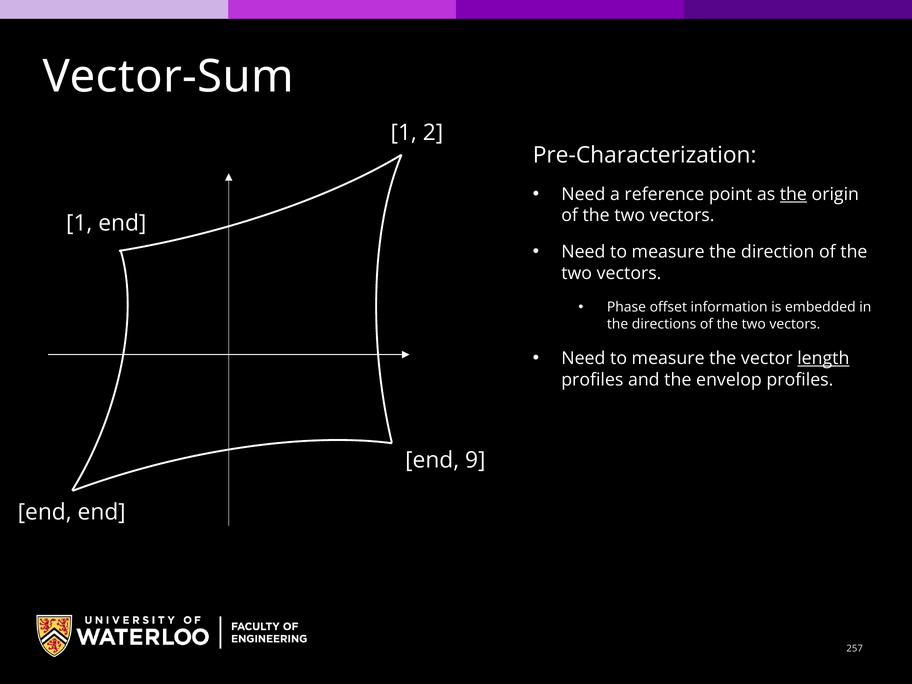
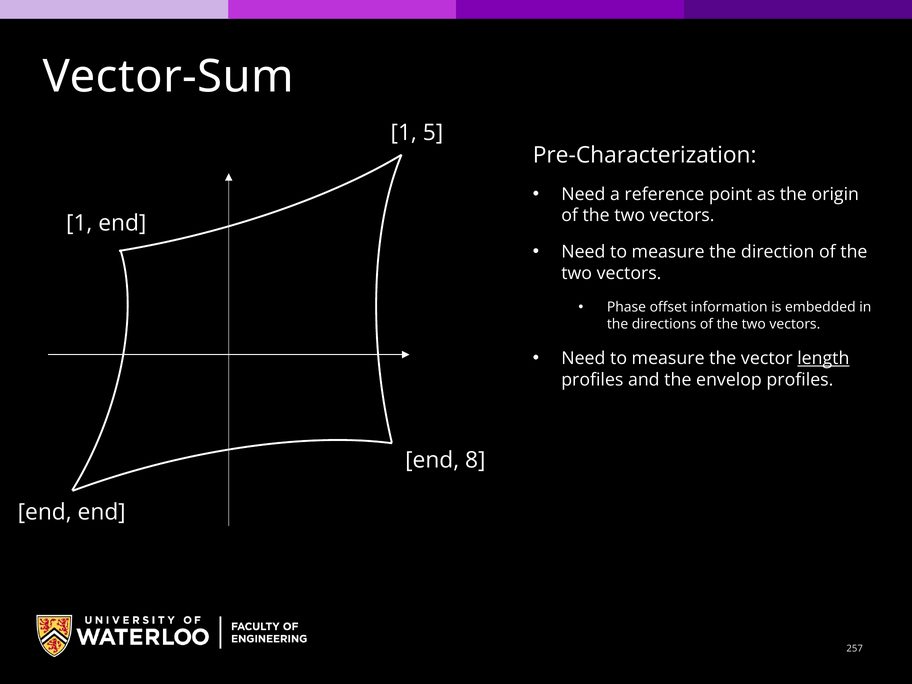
2: 2 -> 5
the at (793, 194) underline: present -> none
9: 9 -> 8
